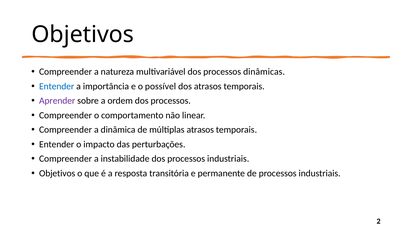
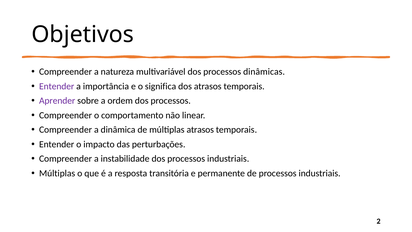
Entender at (57, 86) colour: blue -> purple
possível: possível -> significa
Objetivos at (57, 173): Objetivos -> Múltiplas
